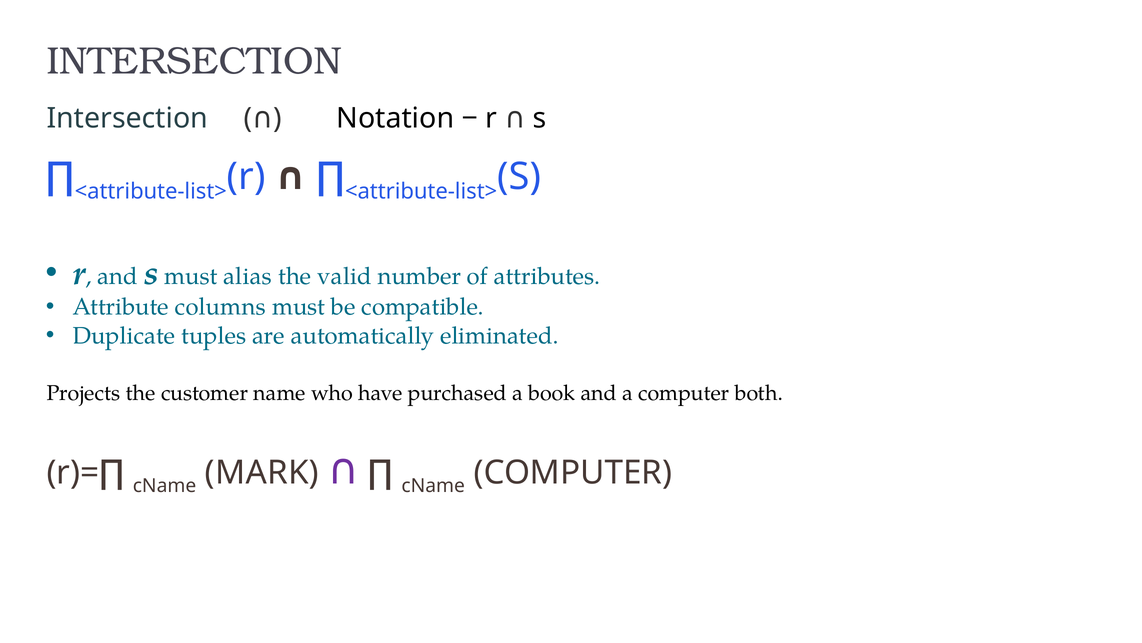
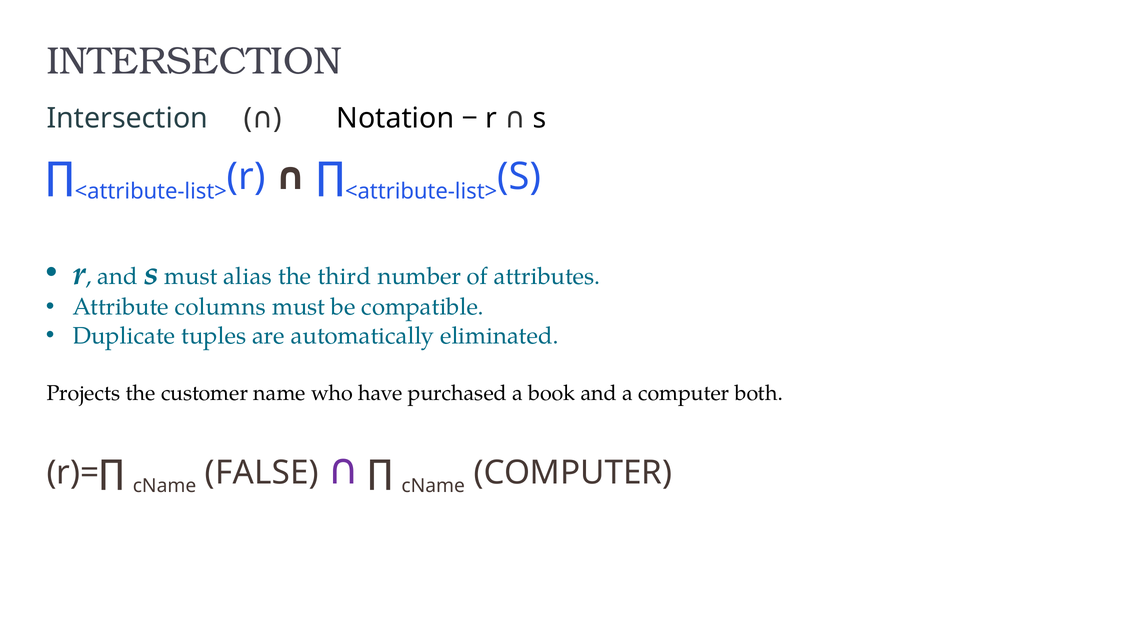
valid: valid -> third
MARK: MARK -> FALSE
